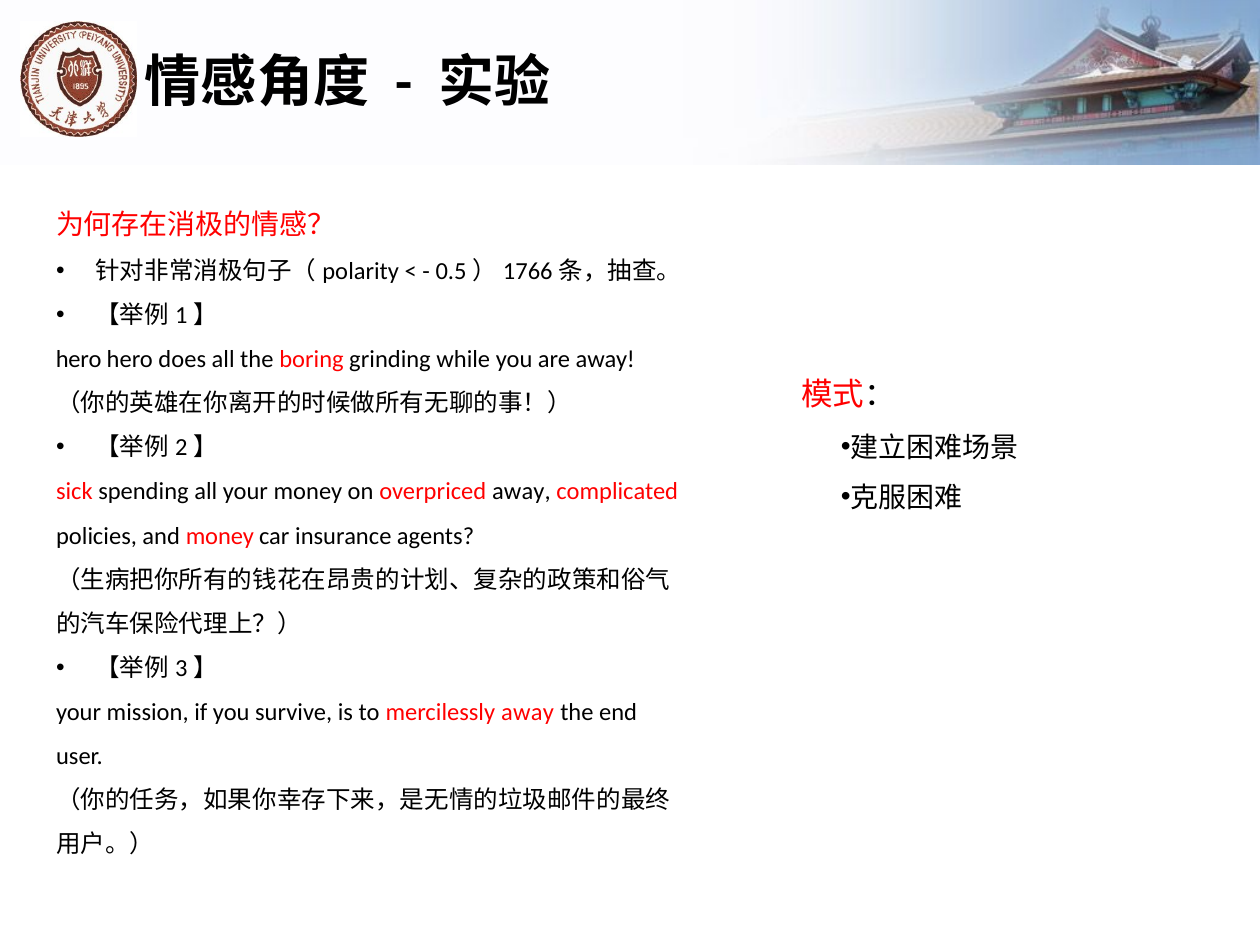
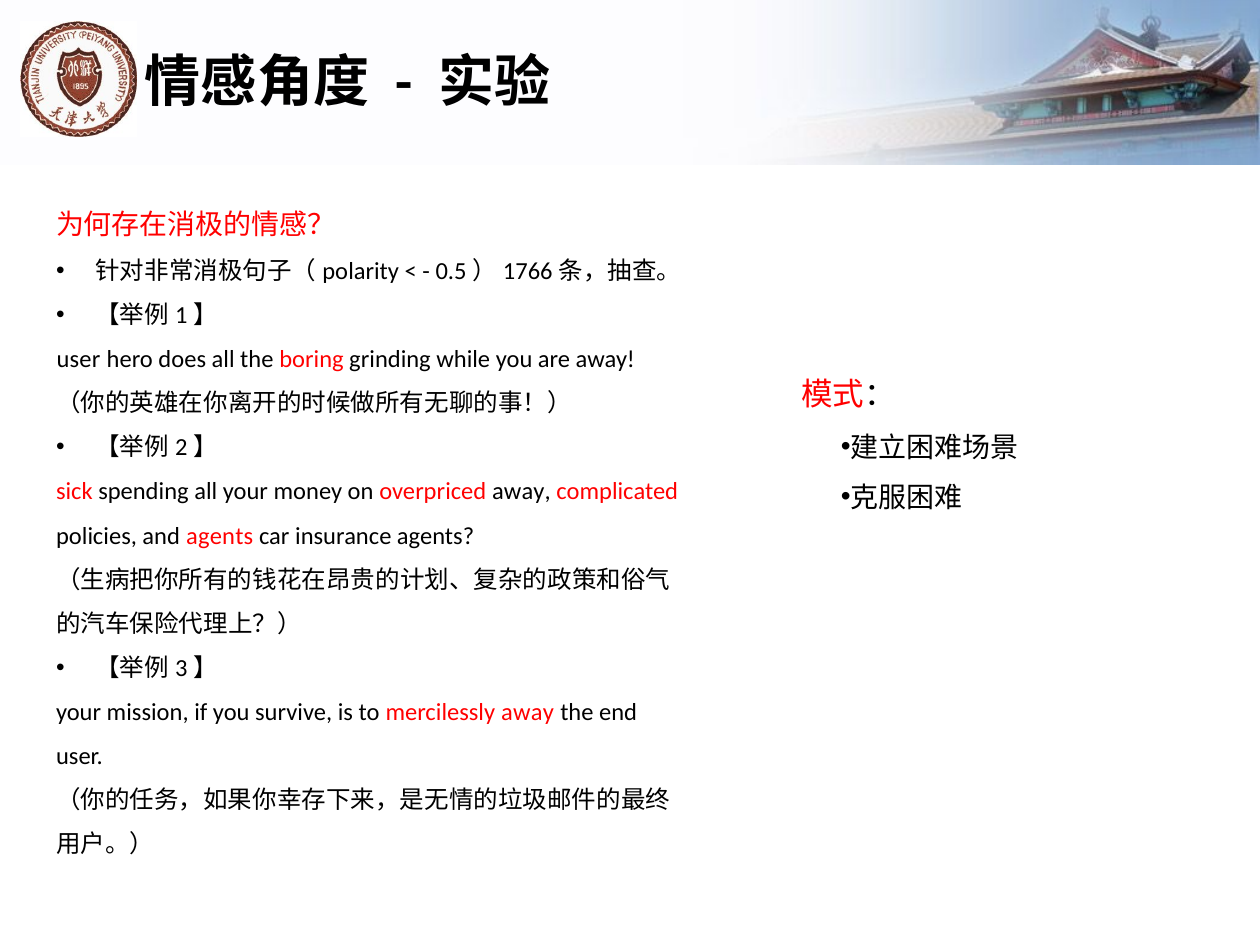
hero at (79, 360): hero -> user
and money: money -> agents
